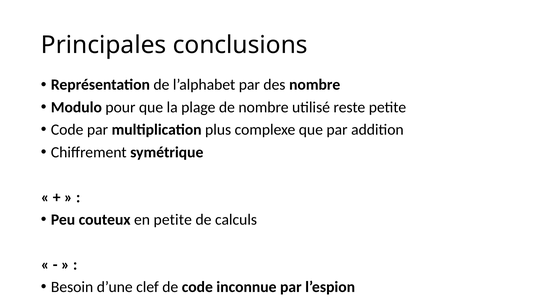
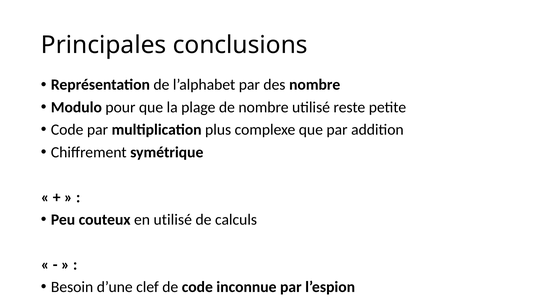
en petite: petite -> utilisé
